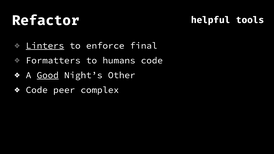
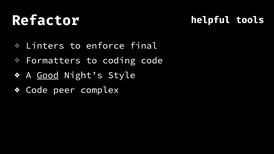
Linters underline: present -> none
humans: humans -> coding
Other: Other -> Style
